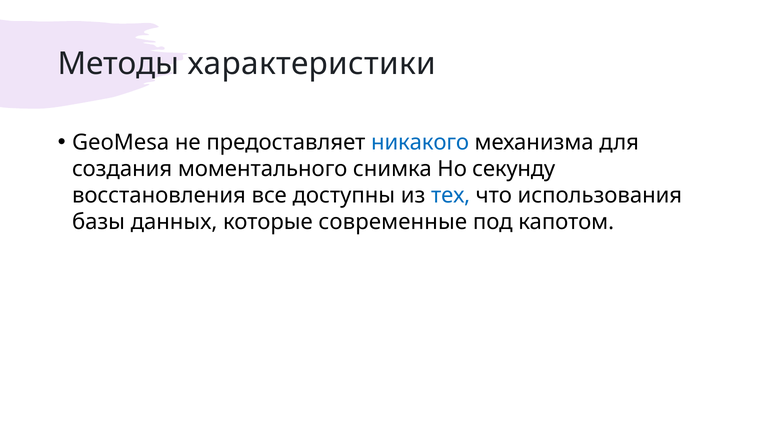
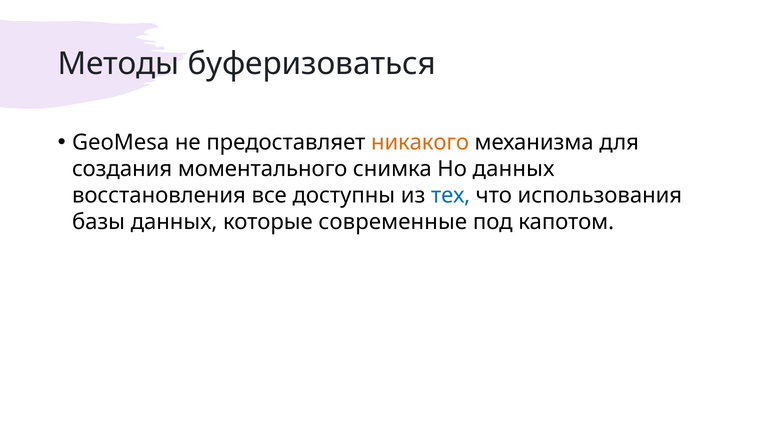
характеристики: характеристики -> буферизоваться
никакого colour: blue -> orange
Но секунду: секунду -> данных
